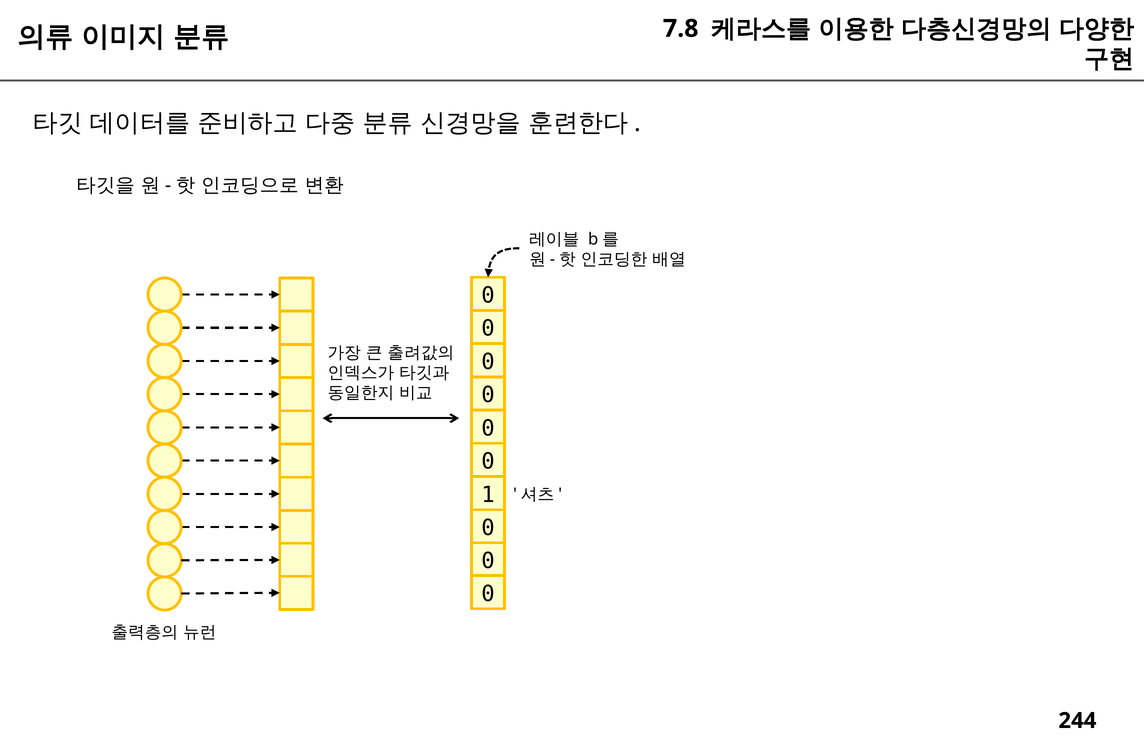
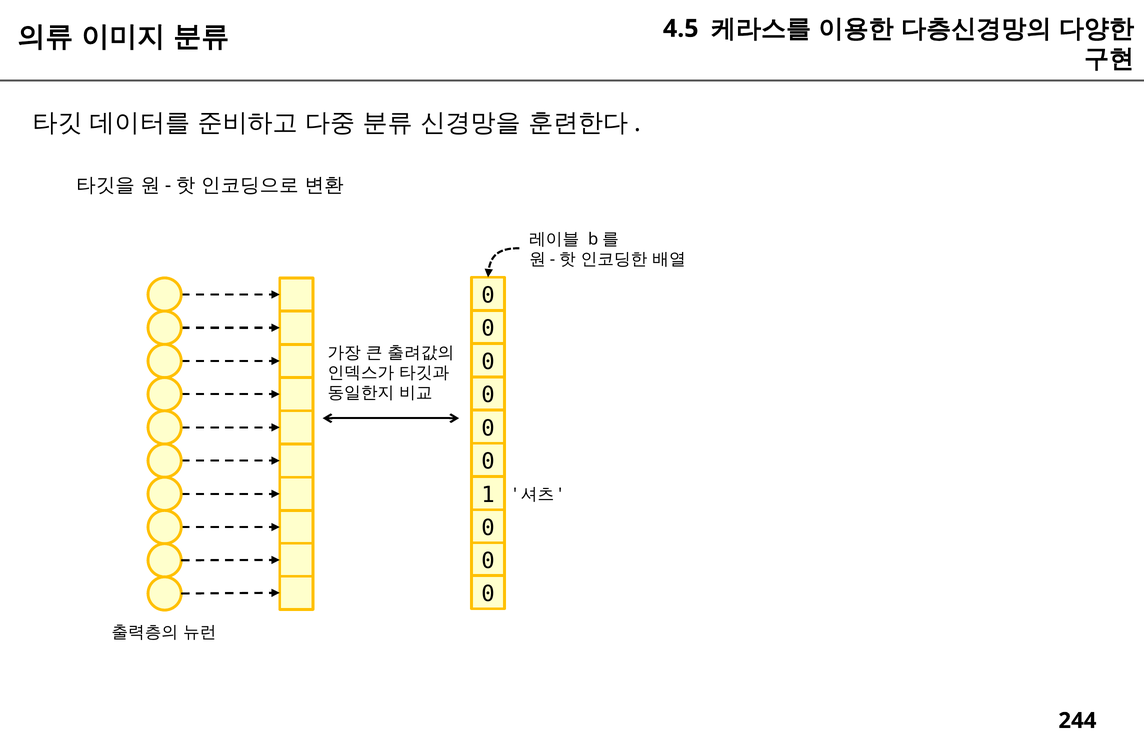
7.8: 7.8 -> 4.5
